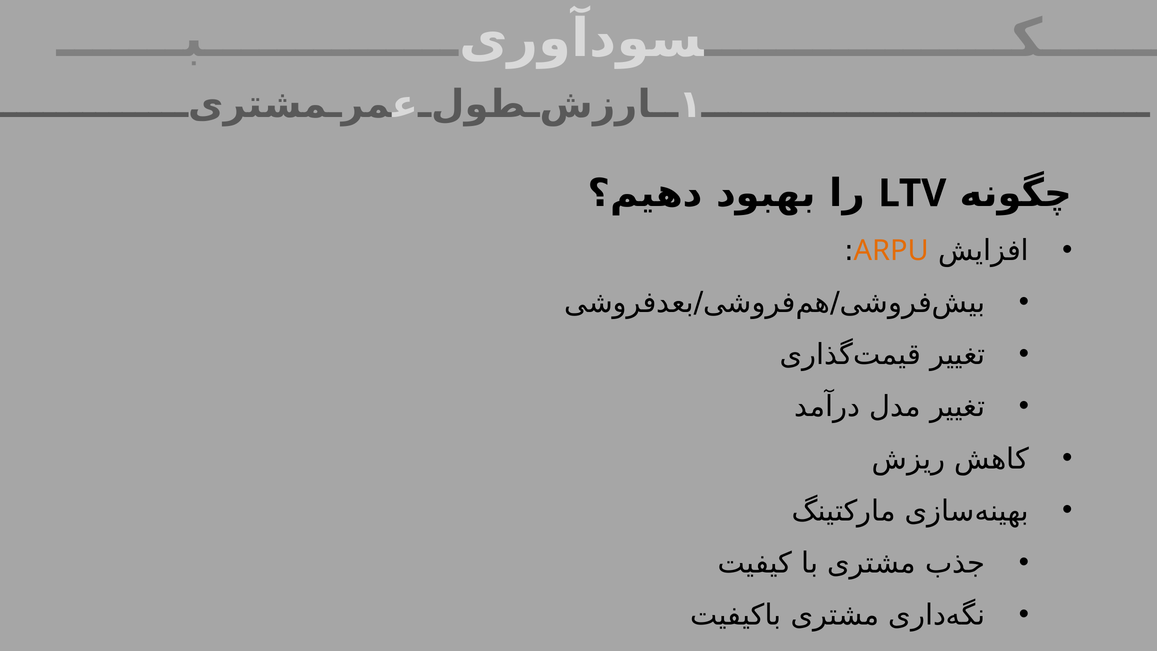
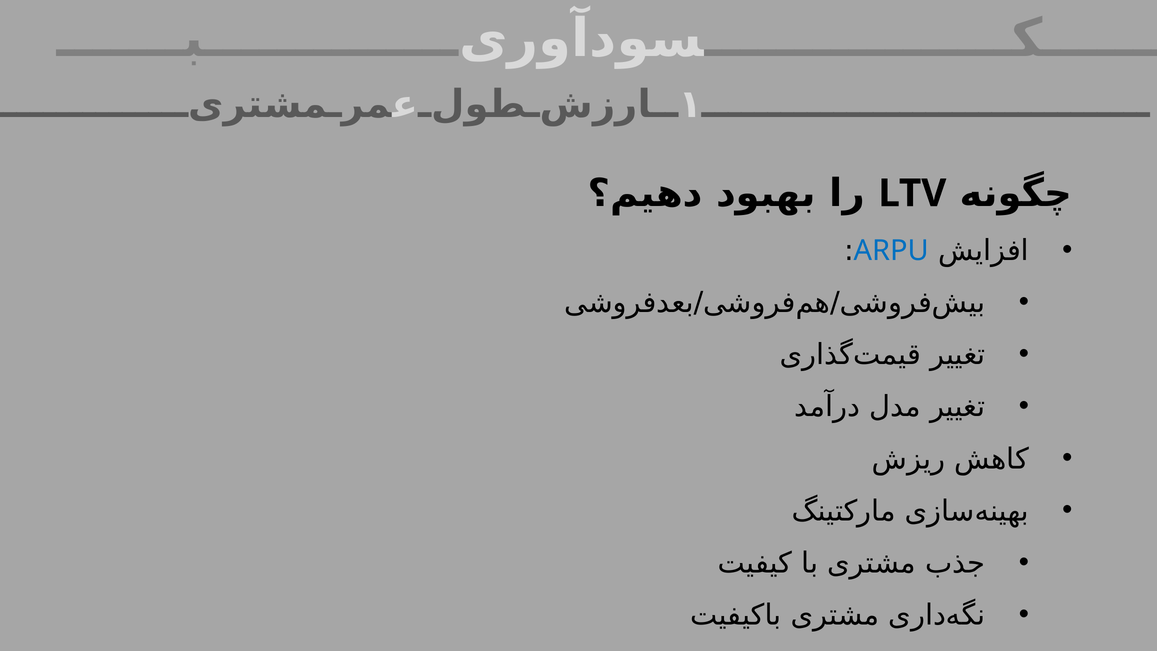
ARPU colour: orange -> blue
